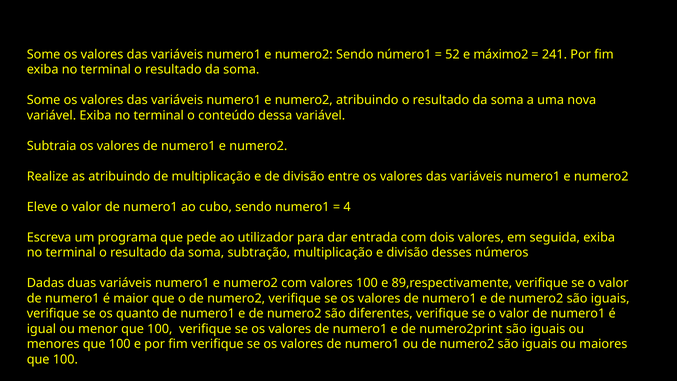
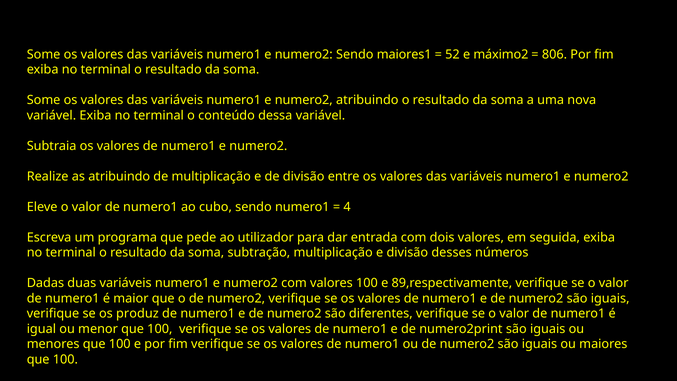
número1: número1 -> maiores1
241: 241 -> 806
quanto: quanto -> produz
